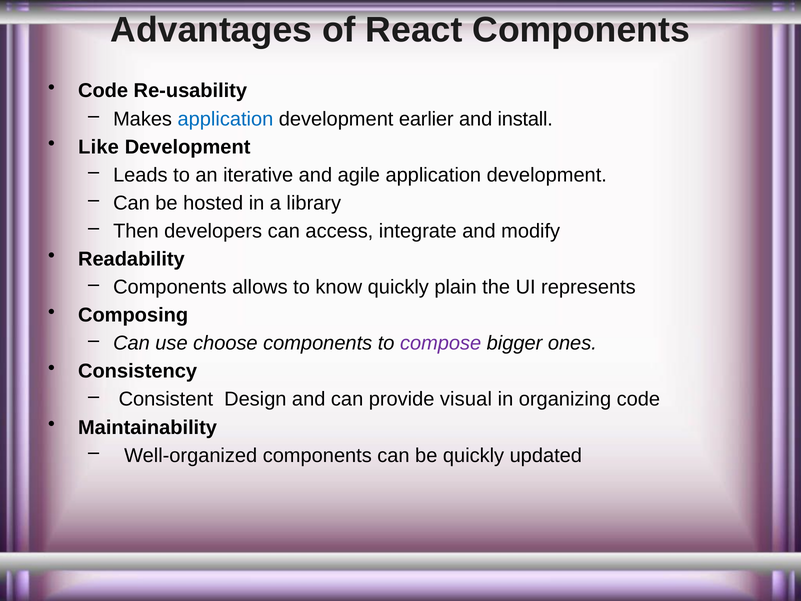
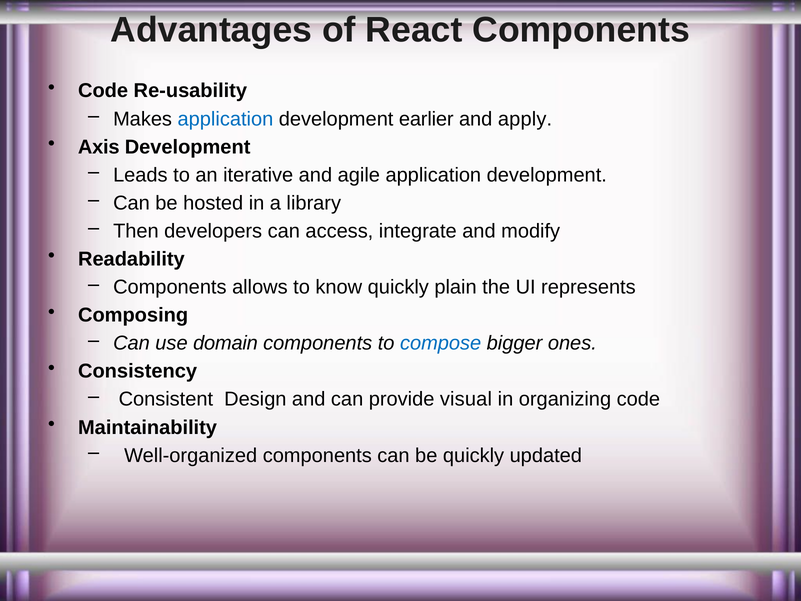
install: install -> apply
Like: Like -> Axis
choose: choose -> domain
compose colour: purple -> blue
